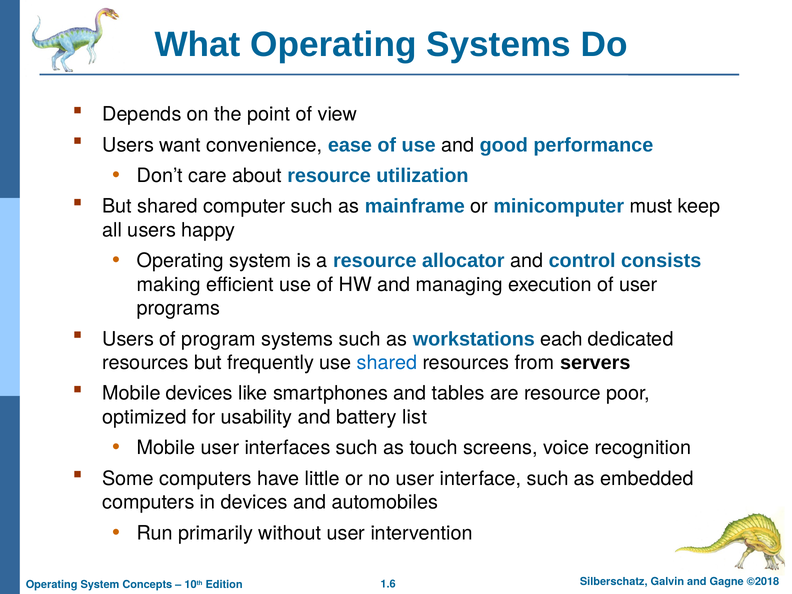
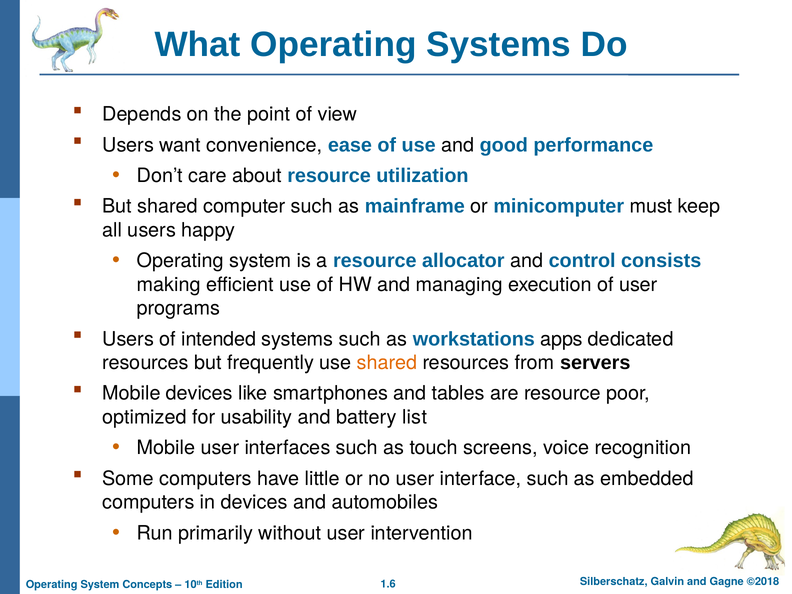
program: program -> intended
each: each -> apps
shared at (387, 363) colour: blue -> orange
